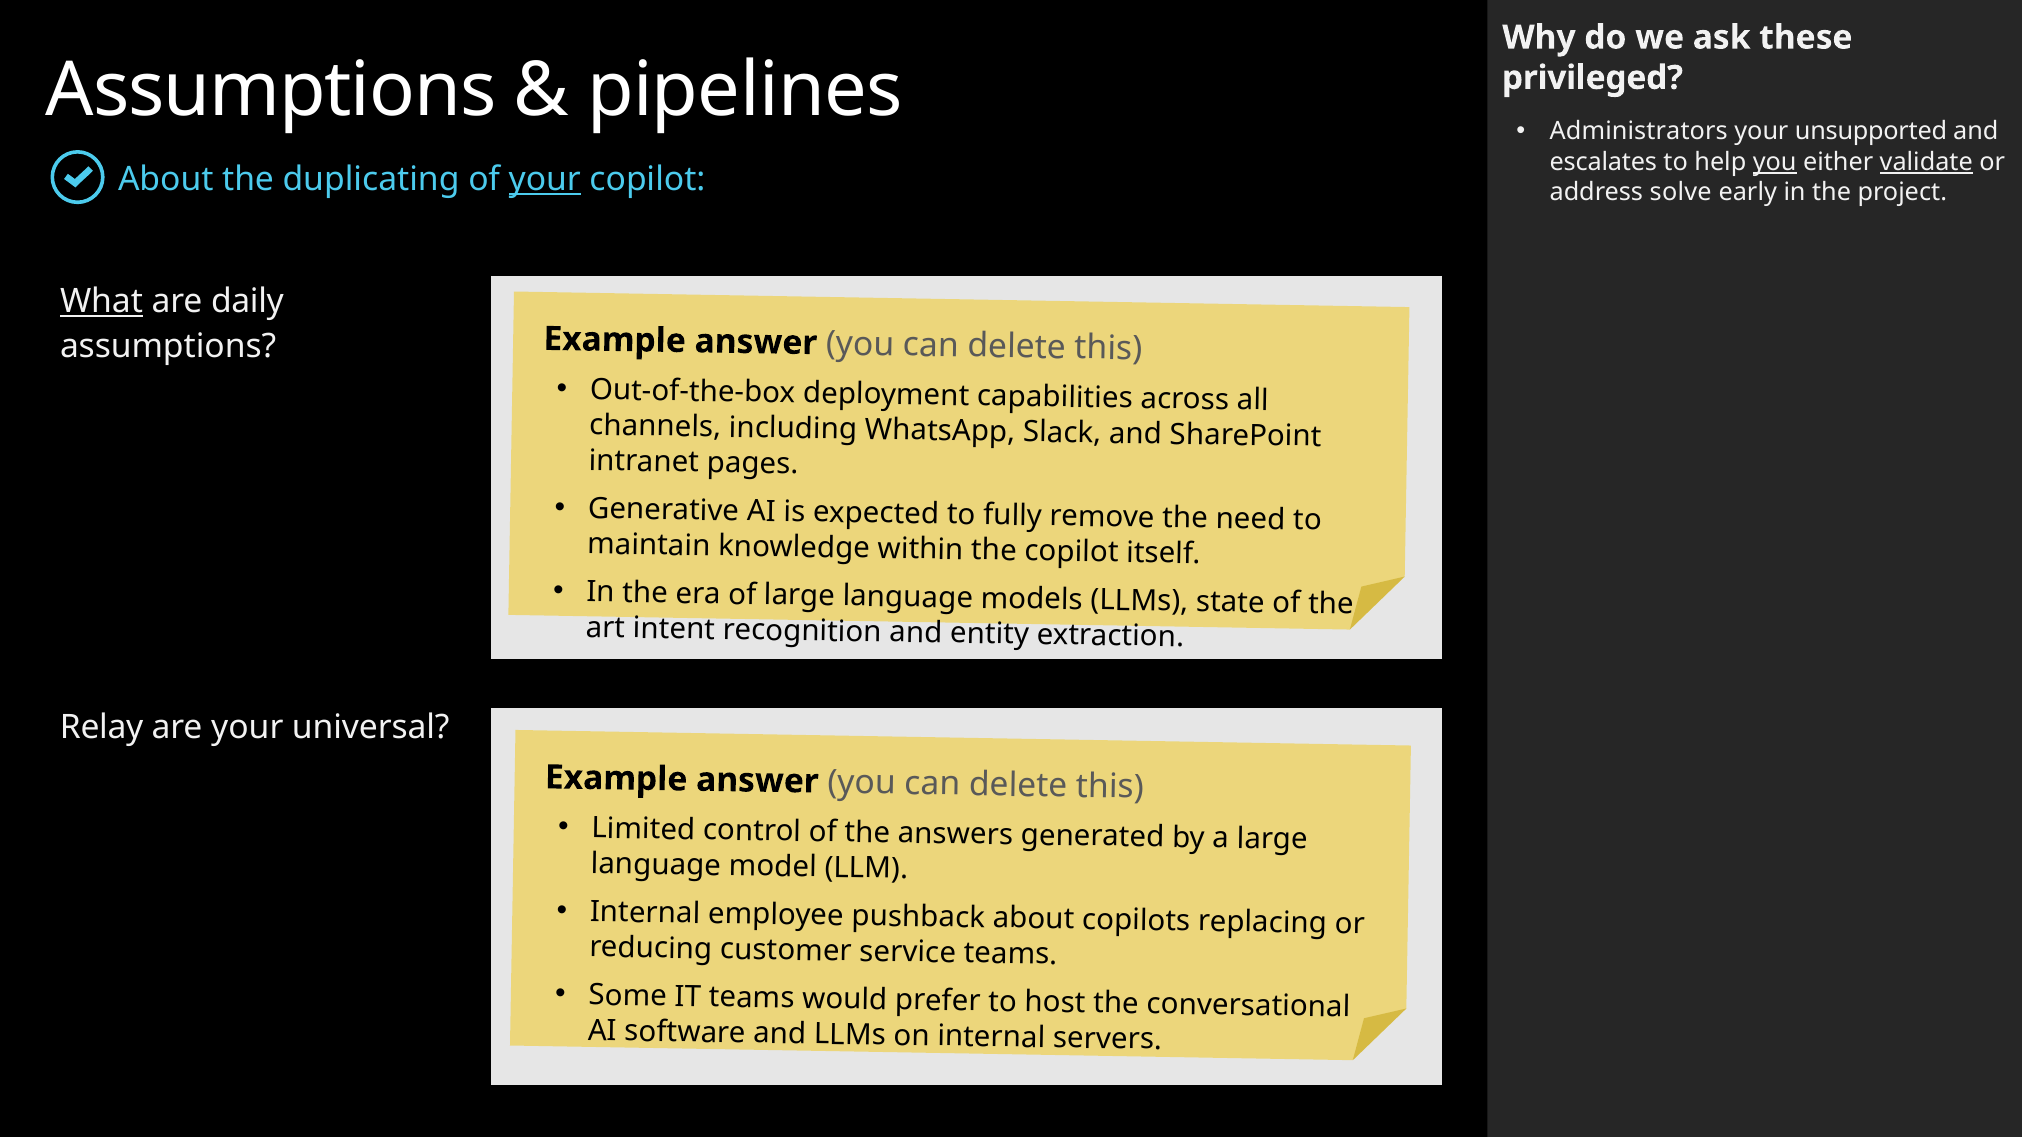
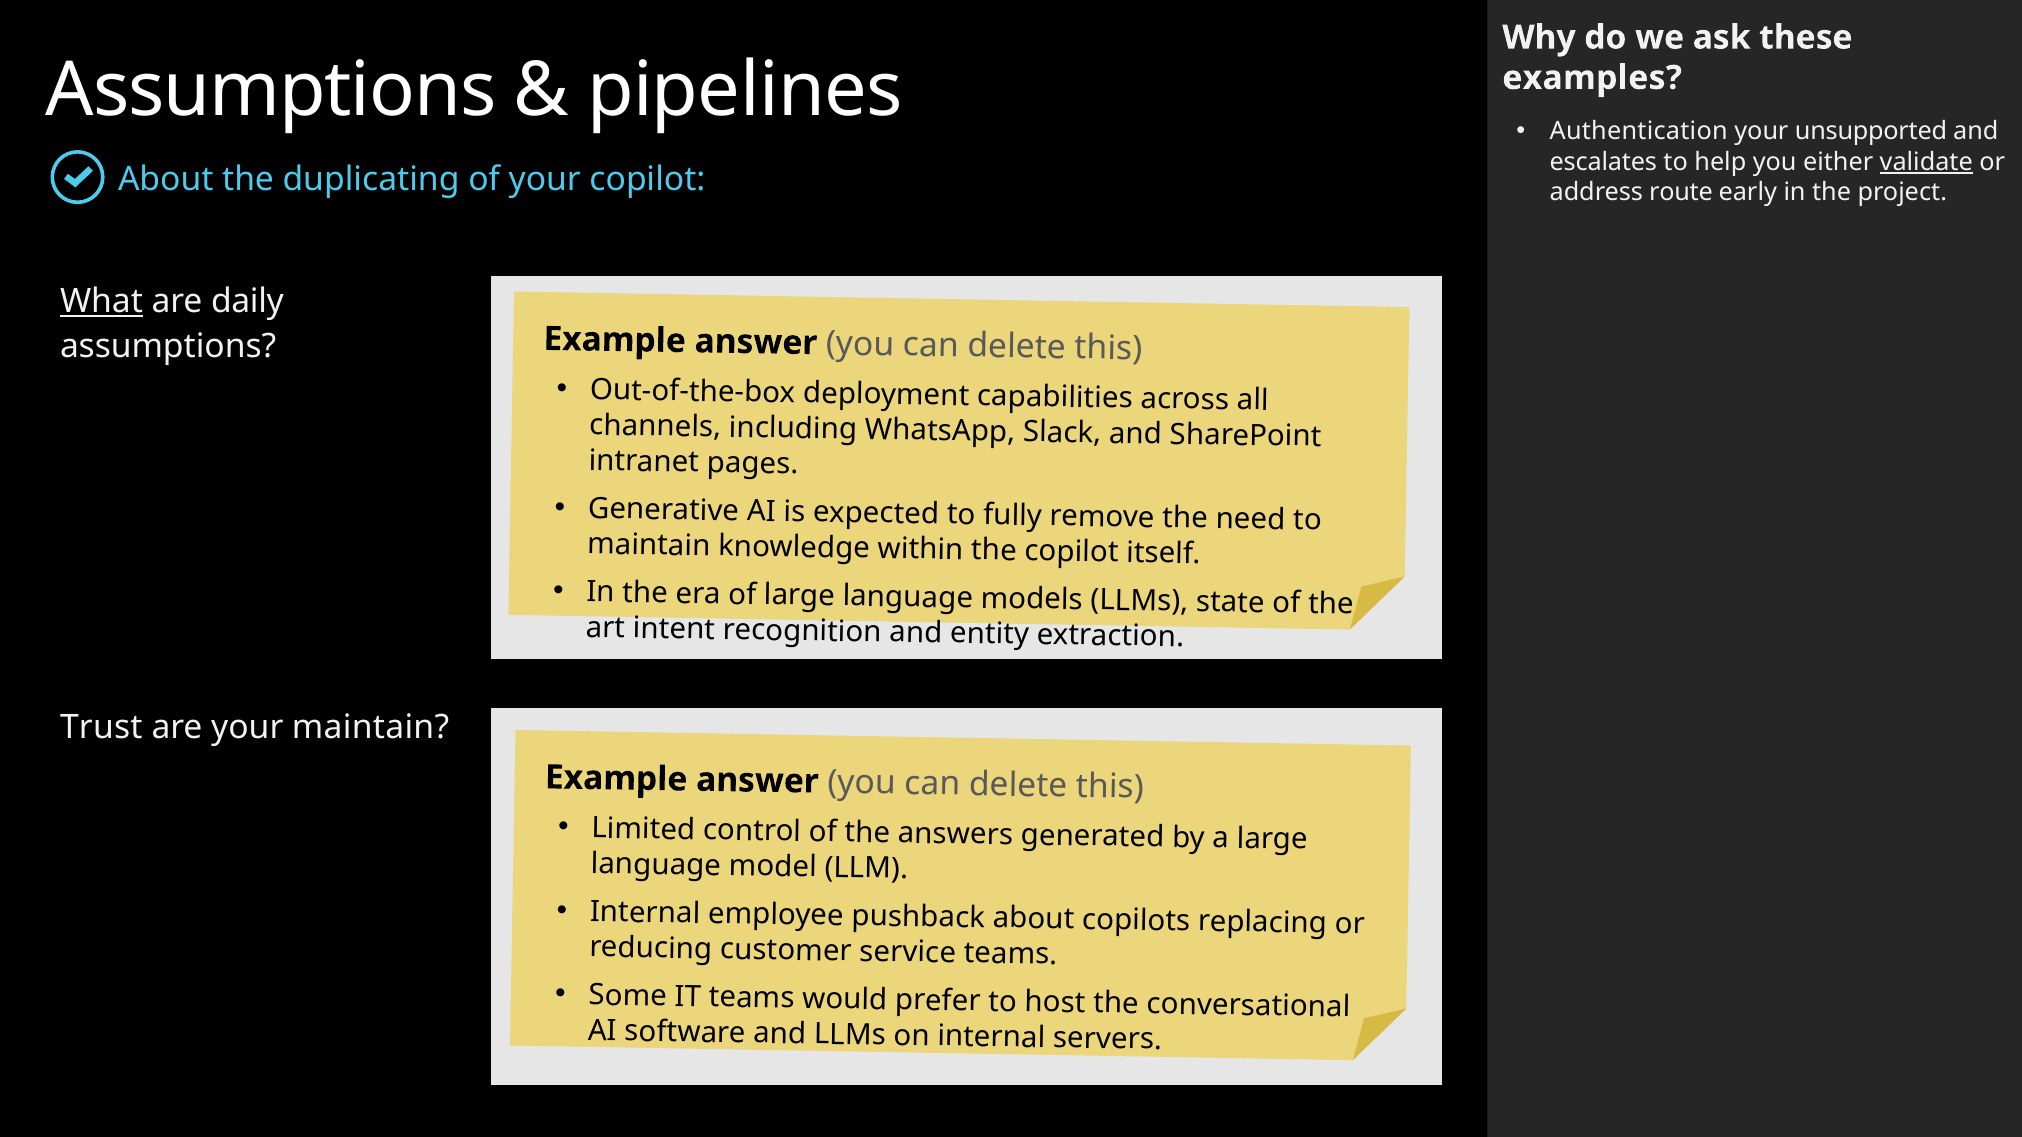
privileged: privileged -> examples
Administrators: Administrators -> Authentication
you at (1775, 162) underline: present -> none
your at (545, 180) underline: present -> none
solve: solve -> route
Relay: Relay -> Trust
your universal: universal -> maintain
